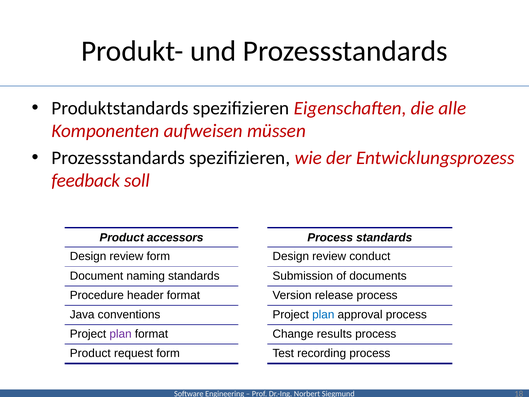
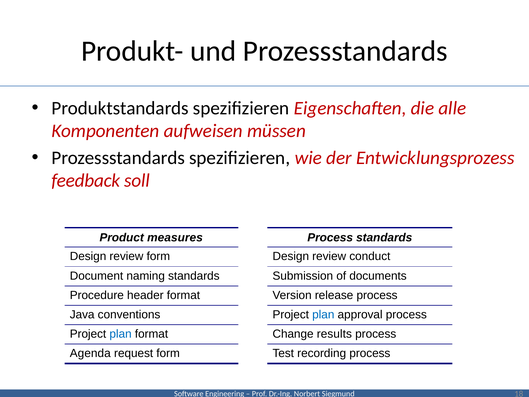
accessors: accessors -> measures
plan at (121, 334) colour: purple -> blue
Product at (90, 353): Product -> Agenda
